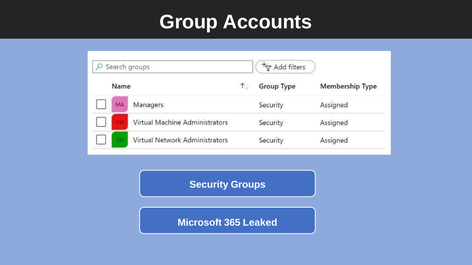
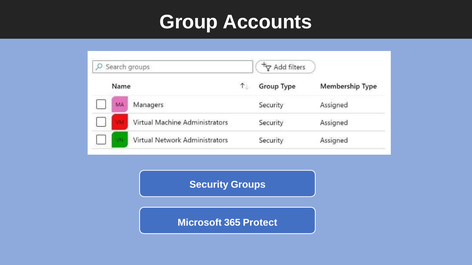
Leaked: Leaked -> Protect
